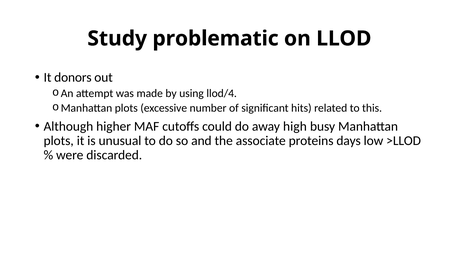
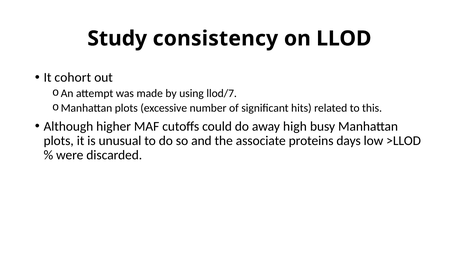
problematic: problematic -> consistency
donors: donors -> cohort
llod/4: llod/4 -> llod/7
